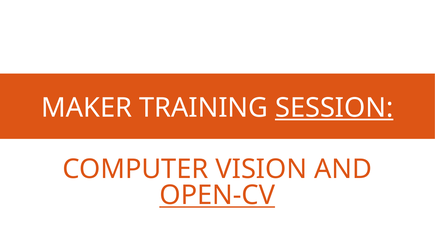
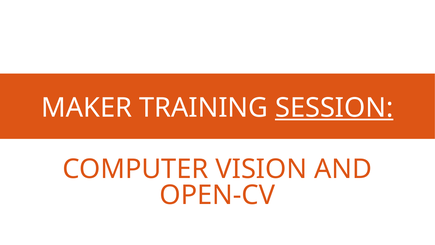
OPEN-CV underline: present -> none
